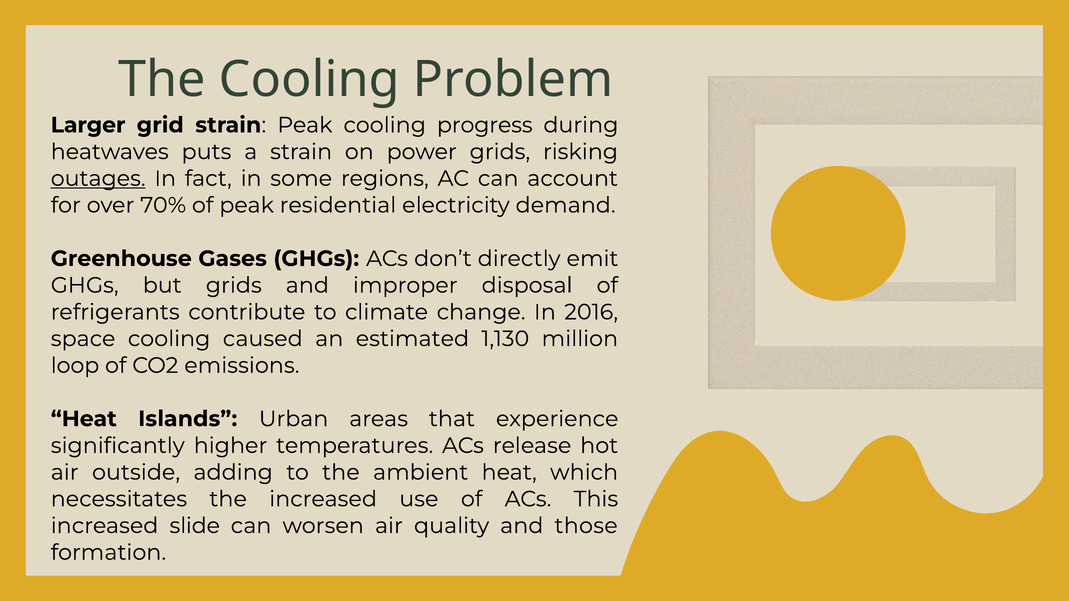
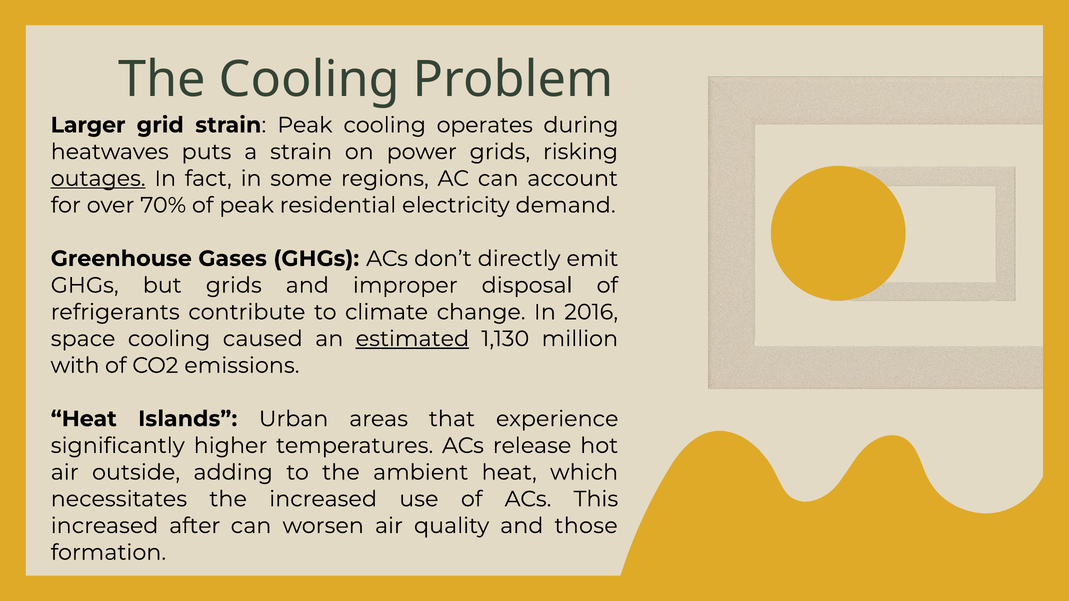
progress: progress -> operates
estimated underline: none -> present
loop: loop -> with
slide: slide -> after
